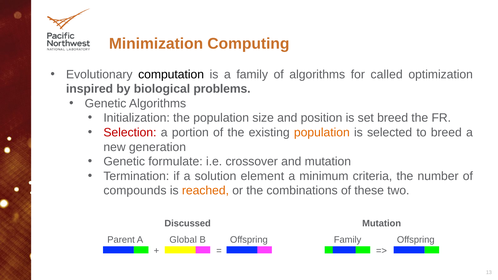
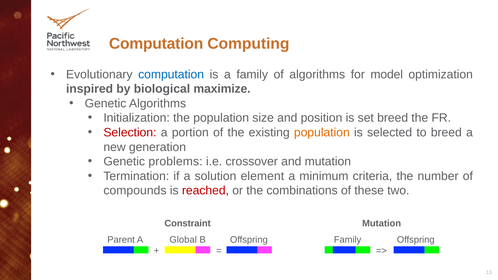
Minimization at (156, 44): Minimization -> Computation
computation at (171, 74) colour: black -> blue
called: called -> model
problems: problems -> maximize
formulate: formulate -> problems
reached colour: orange -> red
Discussed: Discussed -> Constraint
